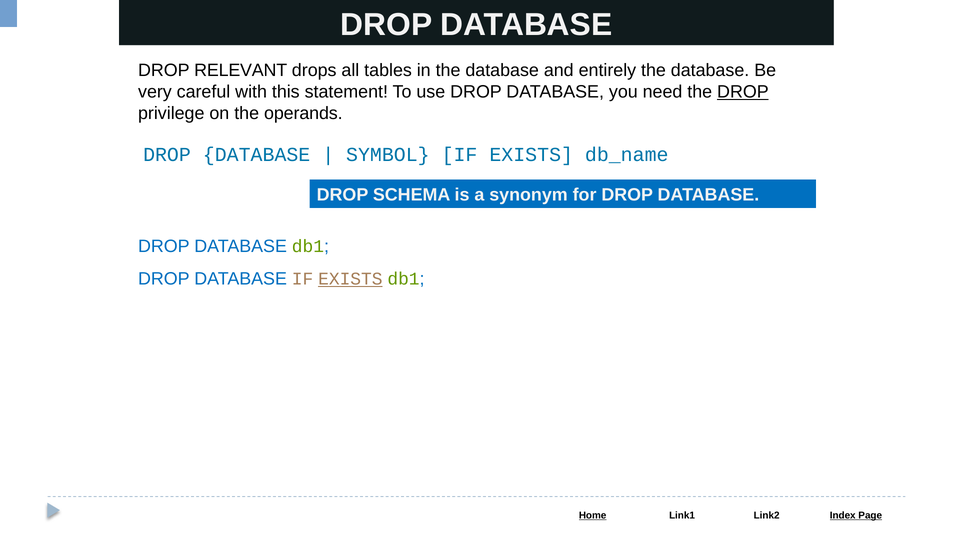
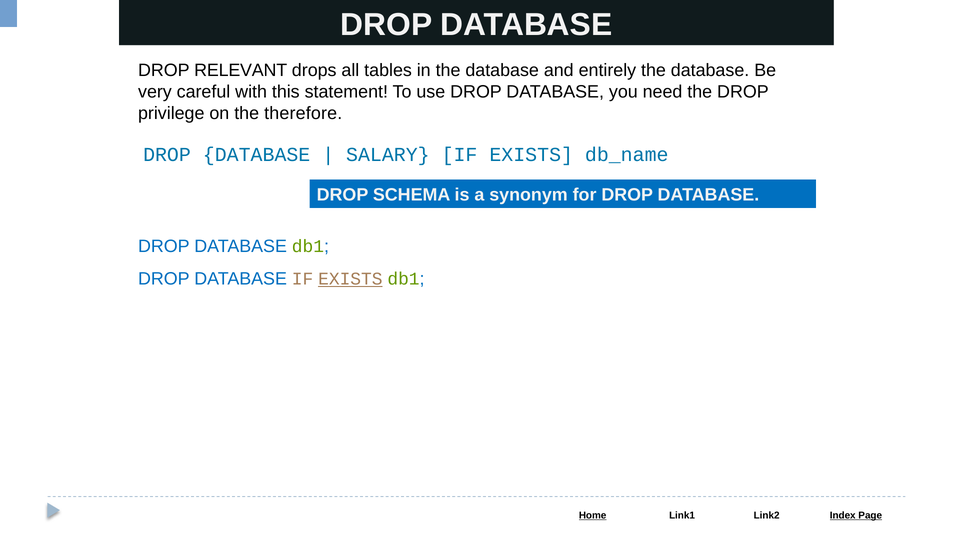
DROP at (743, 92) underline: present -> none
operands: operands -> therefore
SYMBOL: SYMBOL -> SALARY
